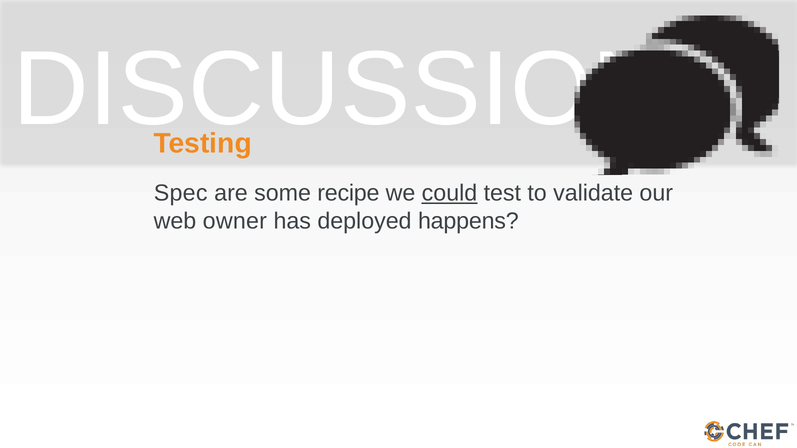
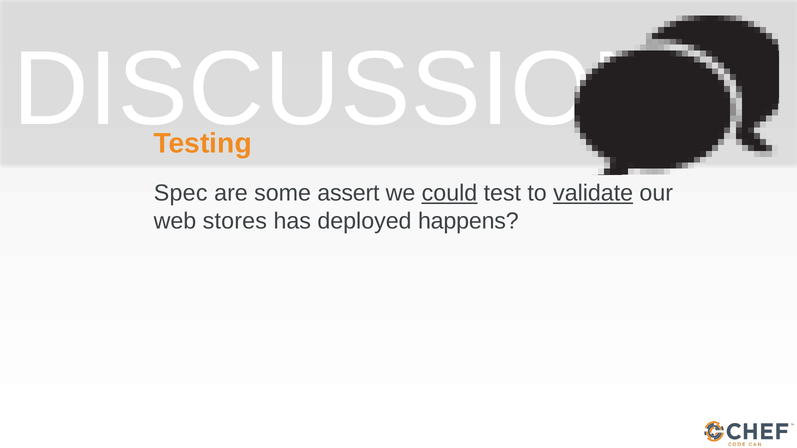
recipe: recipe -> assert
validate underline: none -> present
owner: owner -> stores
